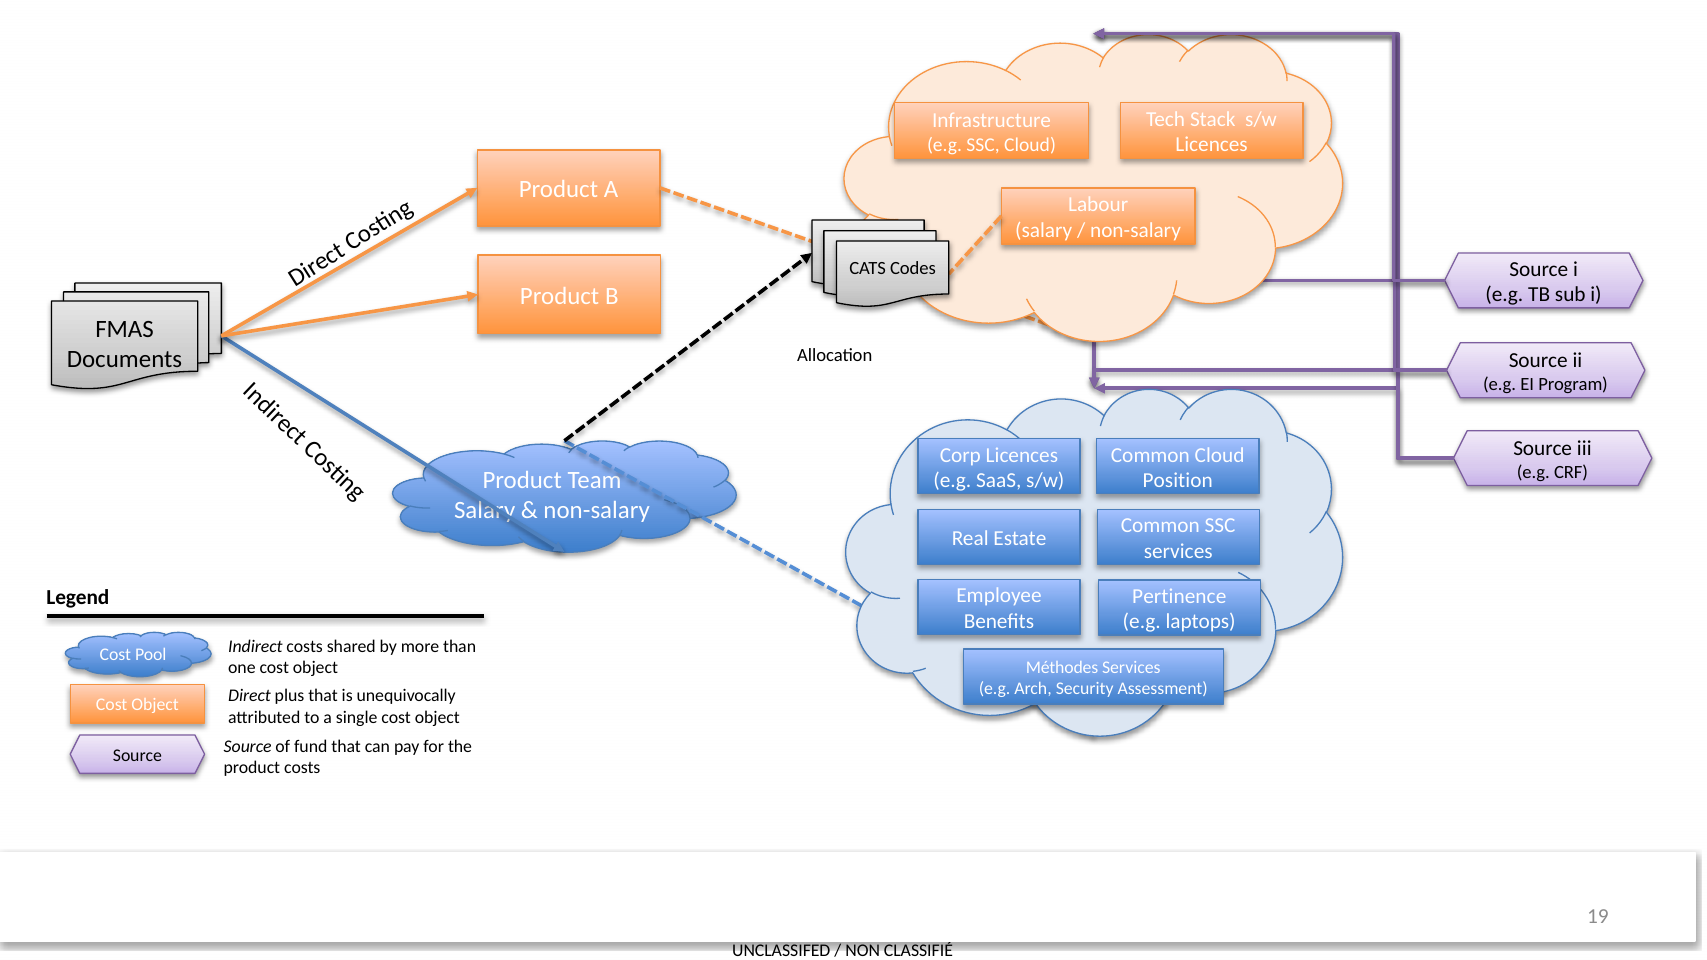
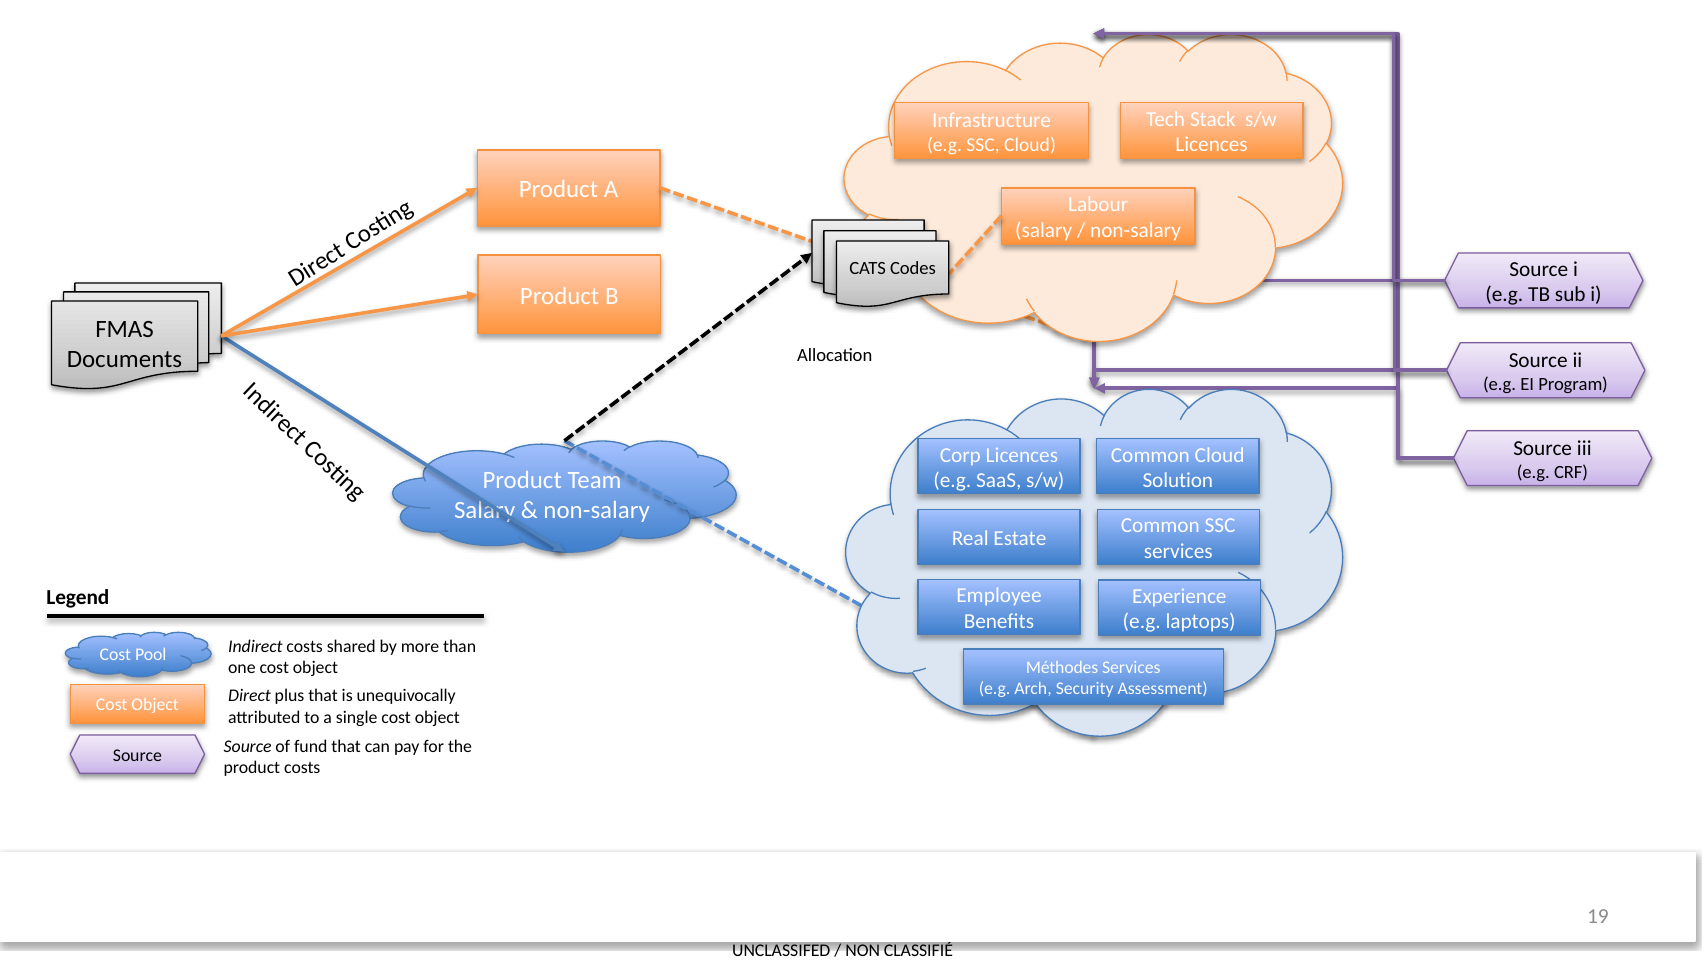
Position: Position -> Solution
Pertinence: Pertinence -> Experience
